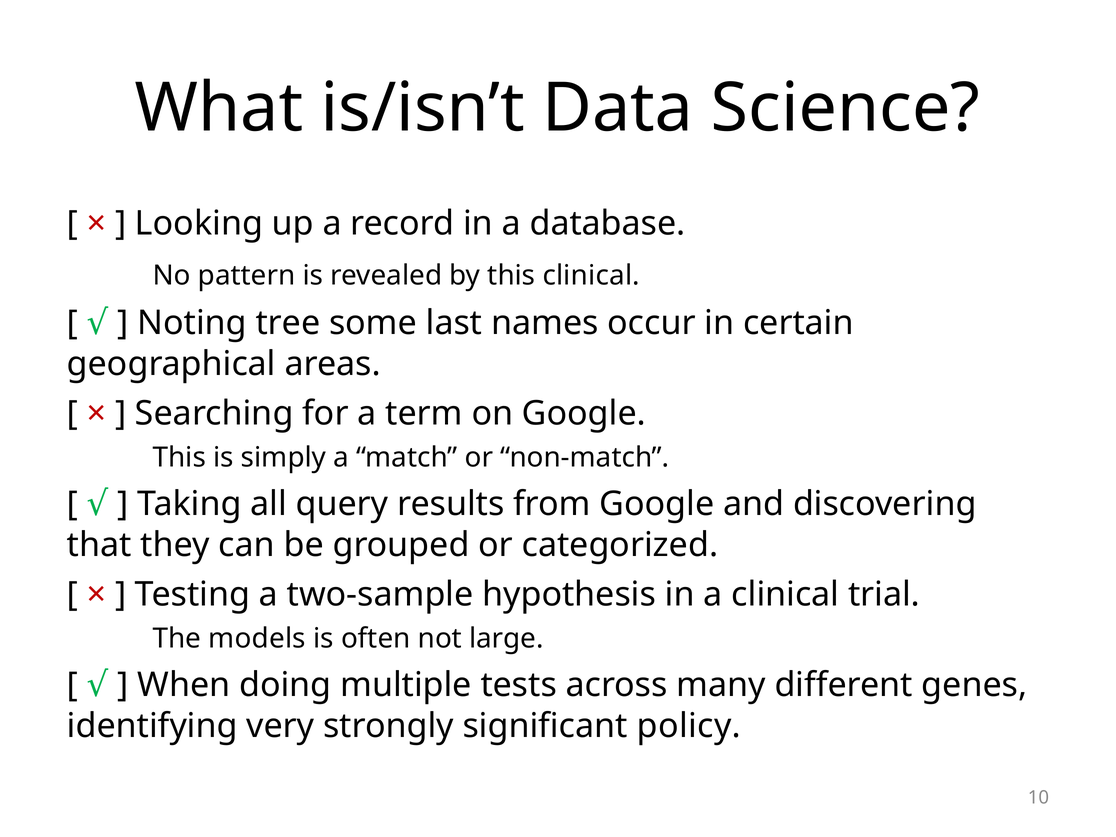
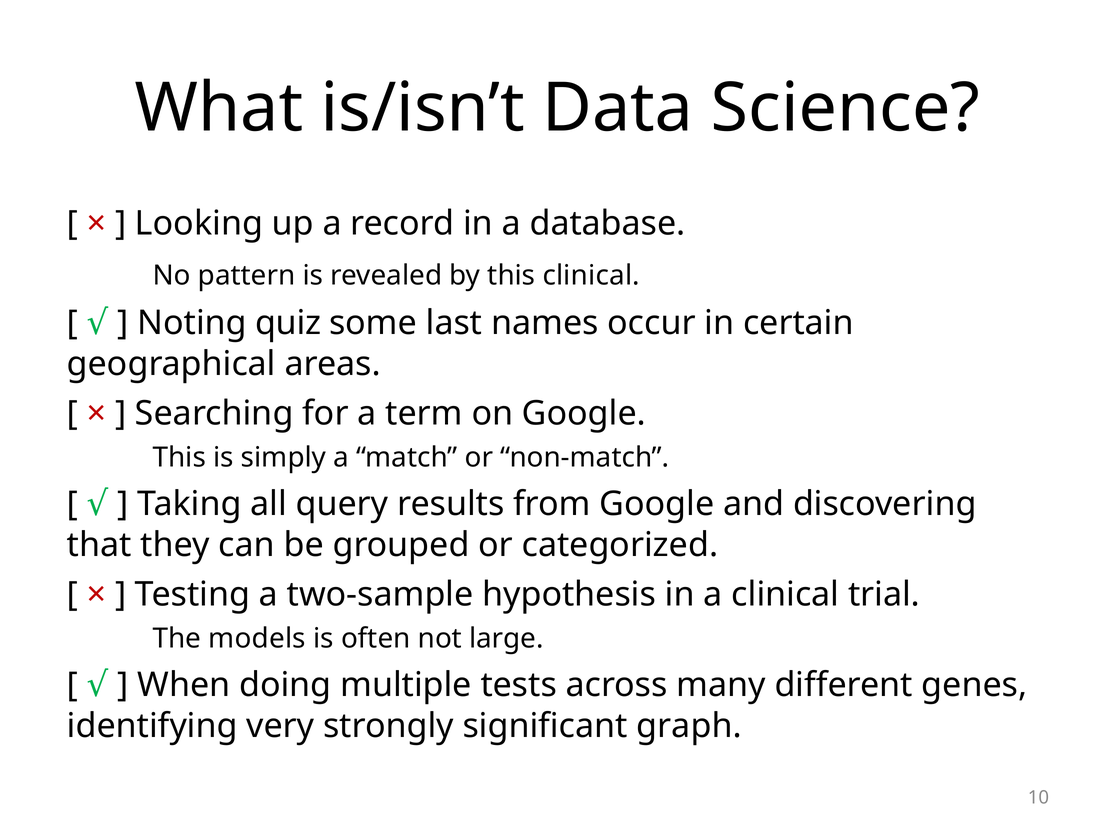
tree: tree -> quiz
policy: policy -> graph
